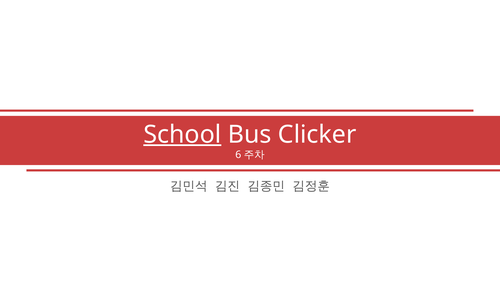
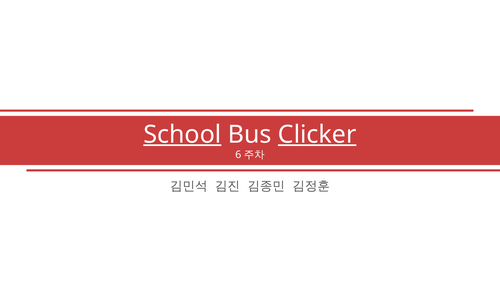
Clicker underline: none -> present
